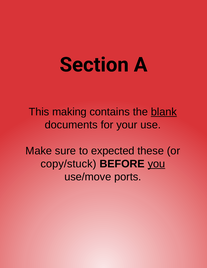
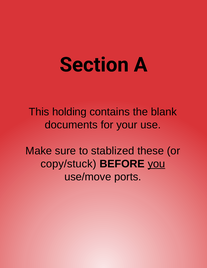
making: making -> holding
blank underline: present -> none
expected: expected -> stablized
